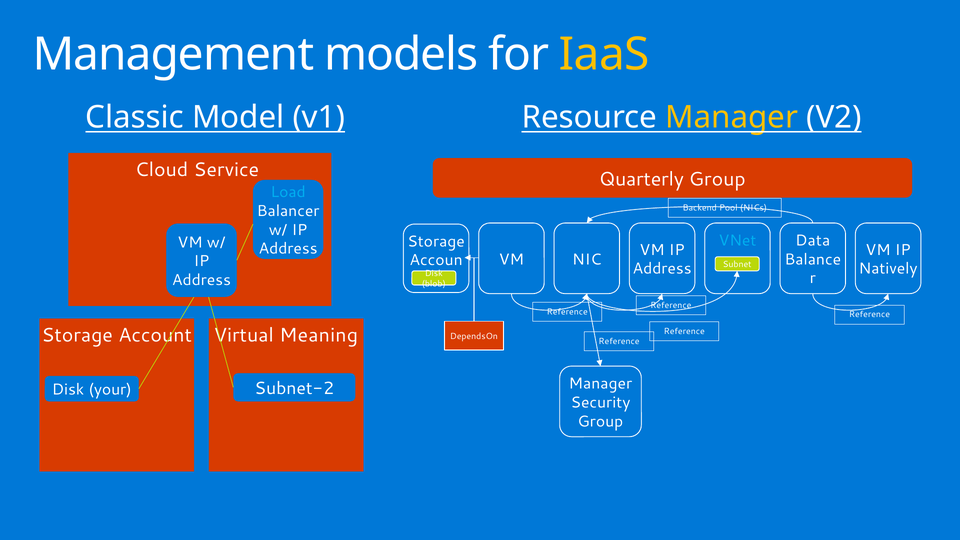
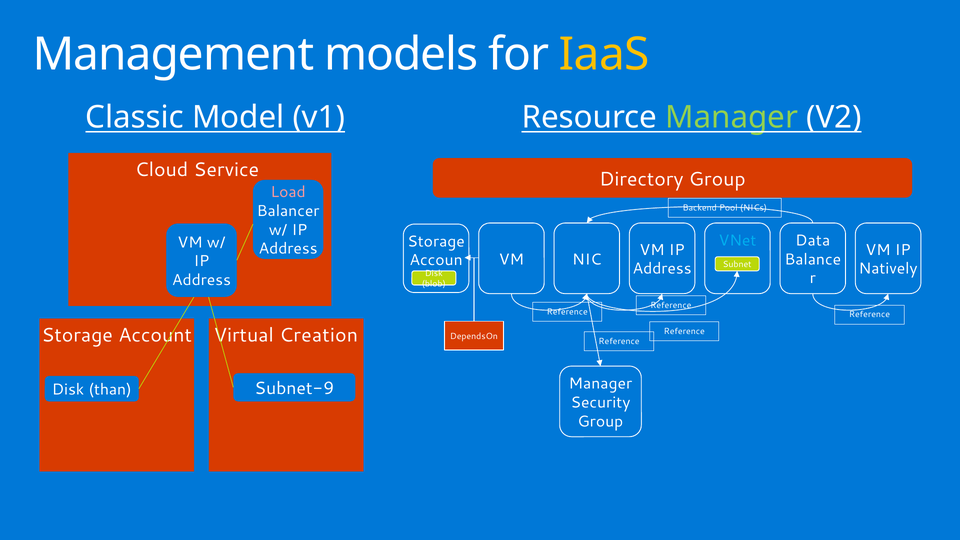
Manager at (732, 118) colour: yellow -> light green
Quarterly: Quarterly -> Directory
Load colour: light blue -> pink
Meaning: Meaning -> Creation
Subnet-2: Subnet-2 -> Subnet-9
your: your -> than
